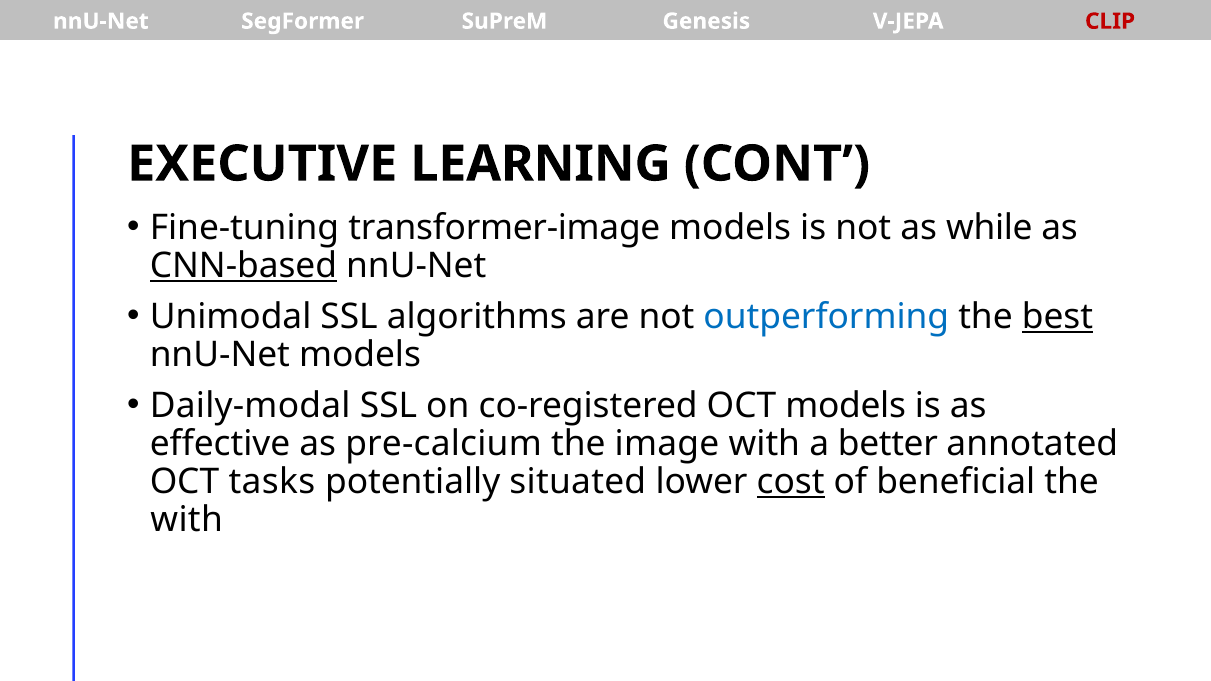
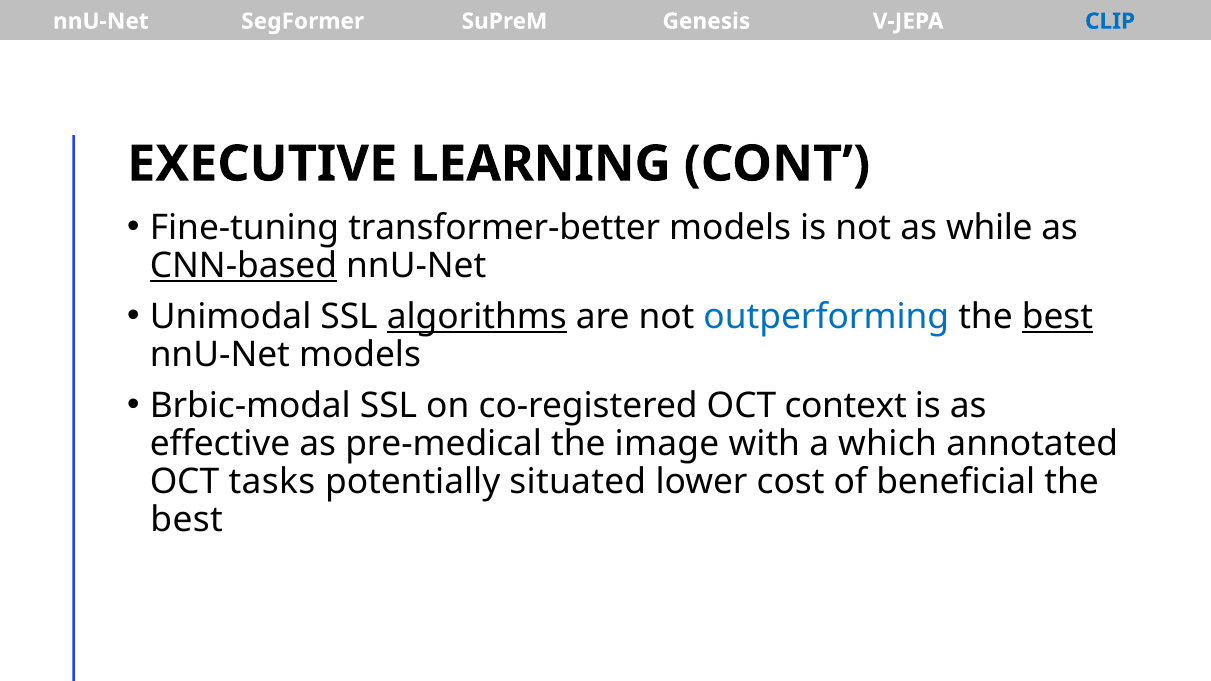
CLIP colour: red -> blue
transformer-image: transformer-image -> transformer-better
algorithms underline: none -> present
Daily-modal: Daily-modal -> Brbic-modal
OCT models: models -> context
pre-calcium: pre-calcium -> pre-medical
better: better -> which
cost underline: present -> none
with at (187, 520): with -> best
